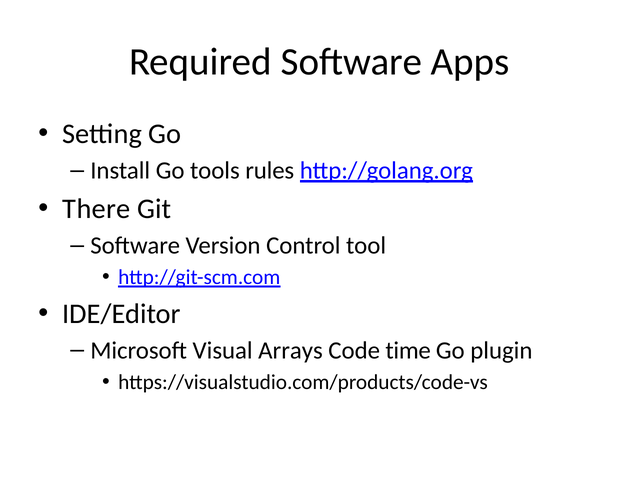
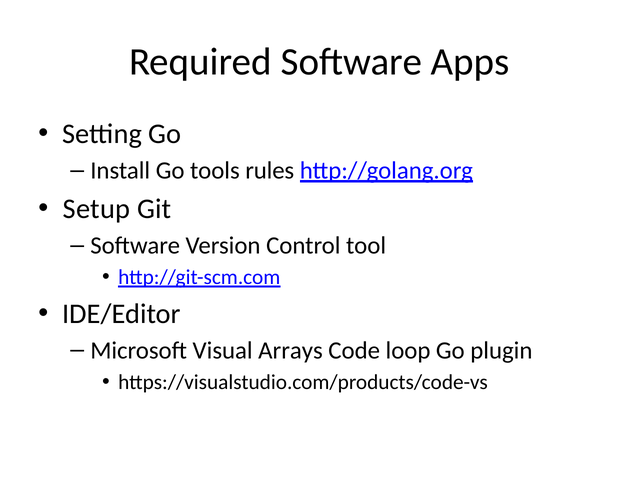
There: There -> Setup
time: time -> loop
